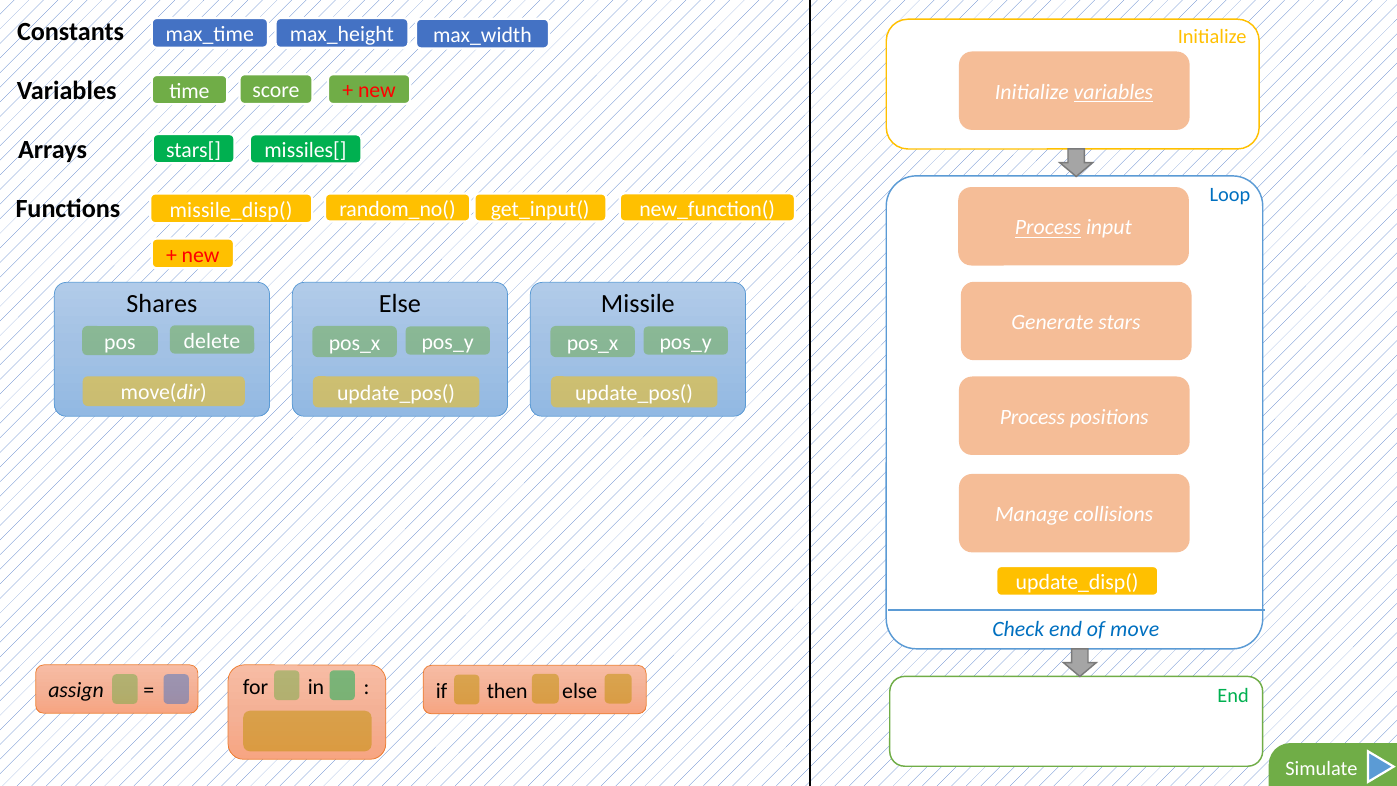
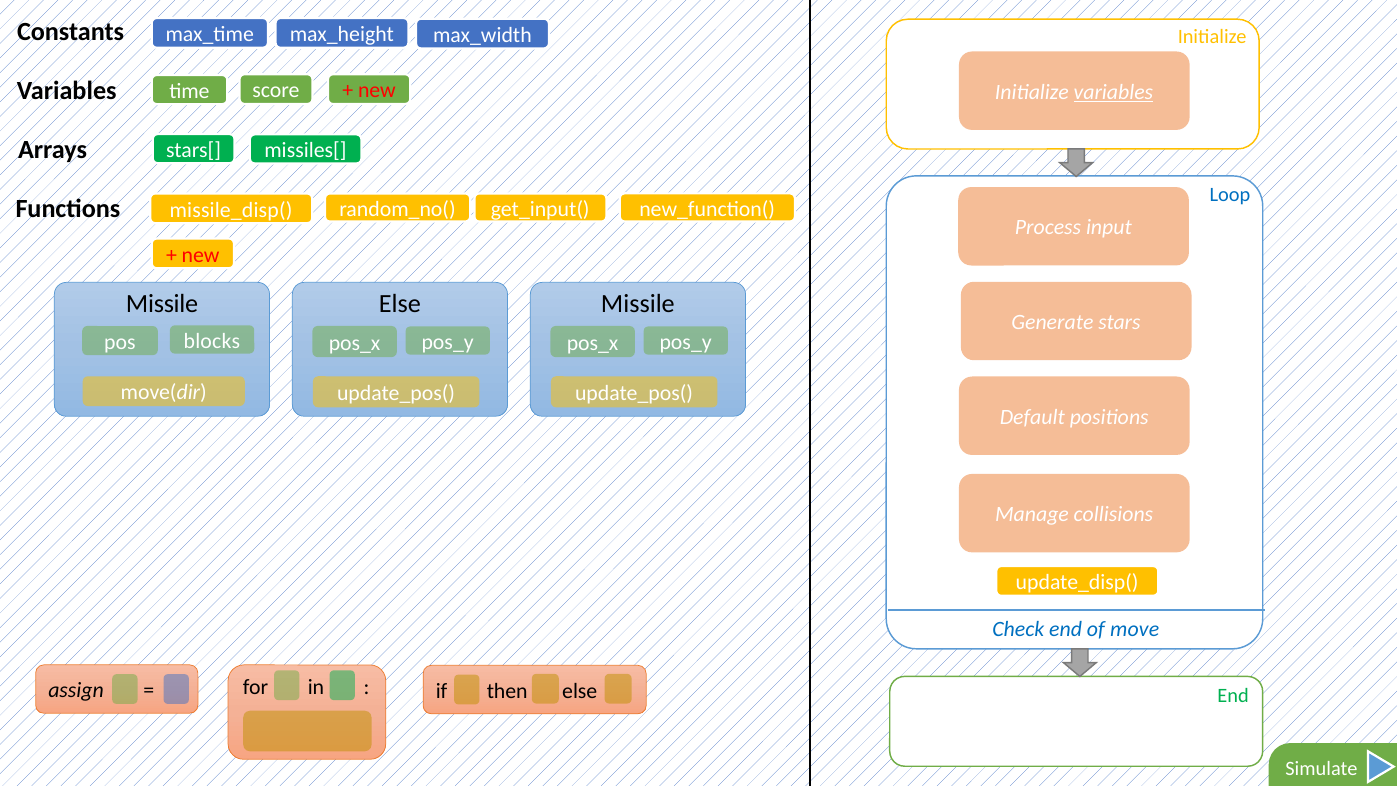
Process at (1048, 228) underline: present -> none
Shares at (162, 304): Shares -> Missile
delete: delete -> blocks
Process at (1032, 417): Process -> Default
